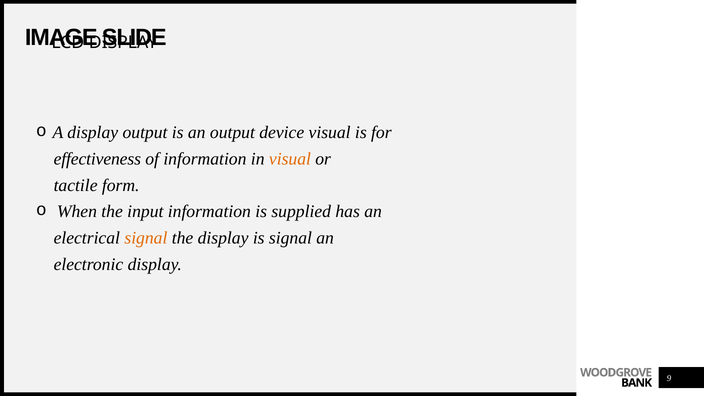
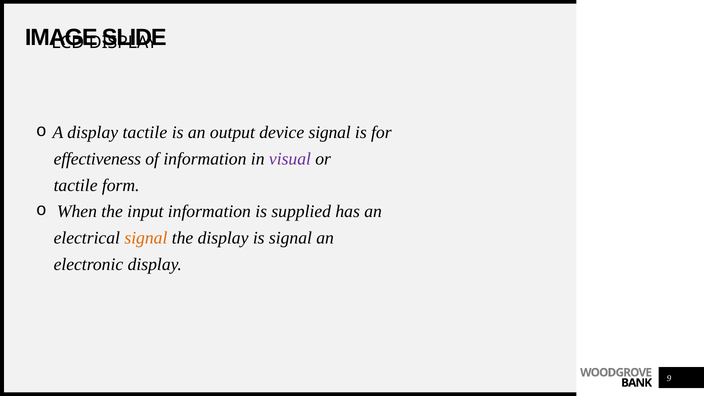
display output: output -> tactile
device visual: visual -> signal
visual at (290, 159) colour: orange -> purple
